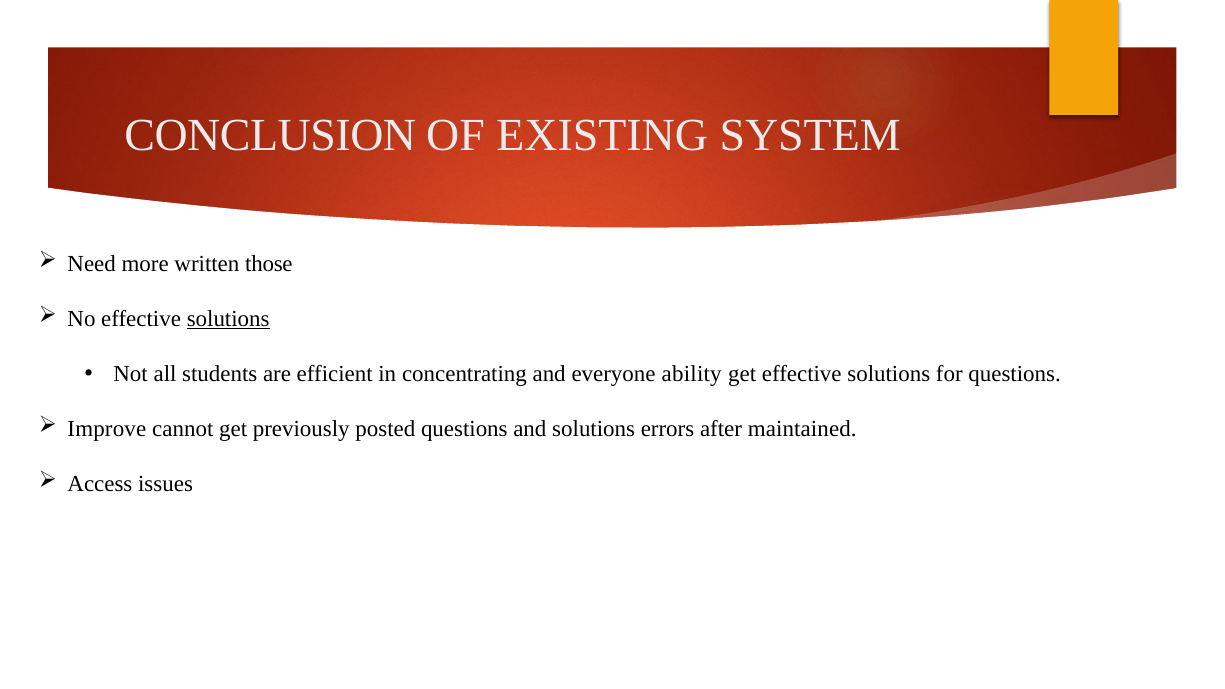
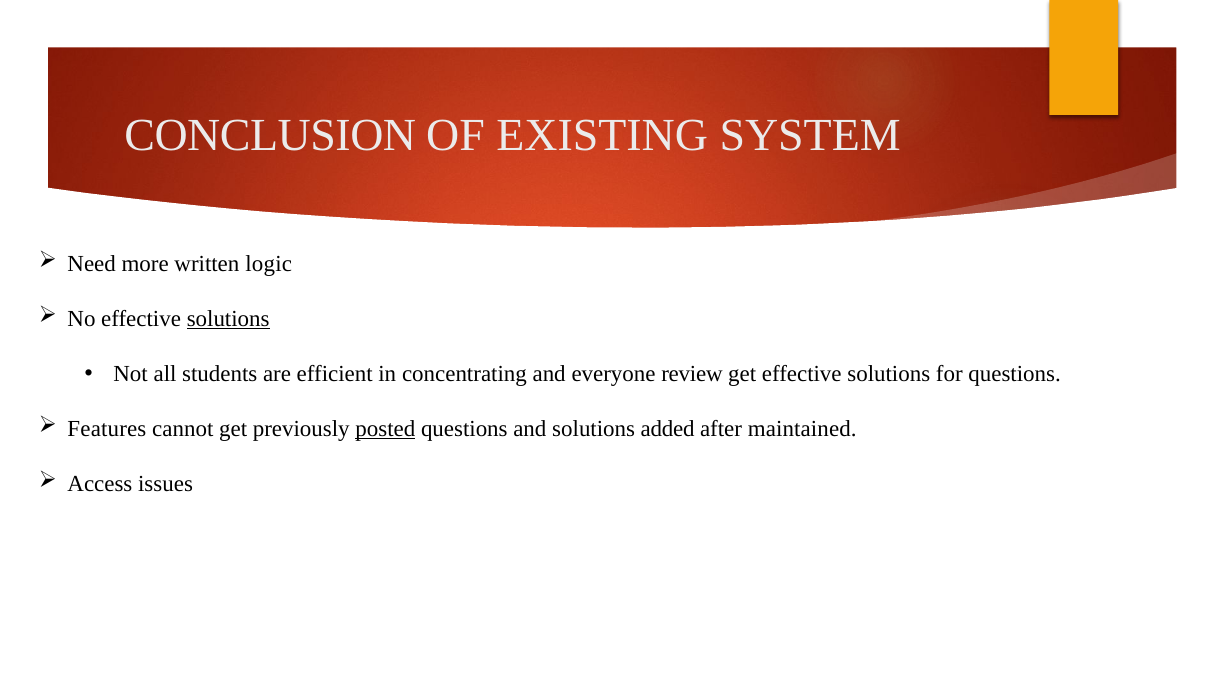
those: those -> logic
ability: ability -> review
Improve: Improve -> Features
posted underline: none -> present
errors: errors -> added
